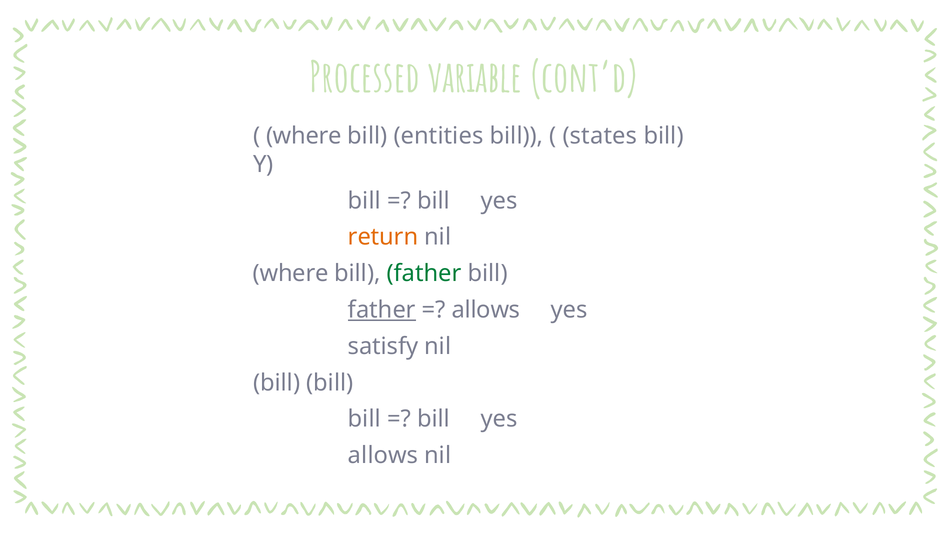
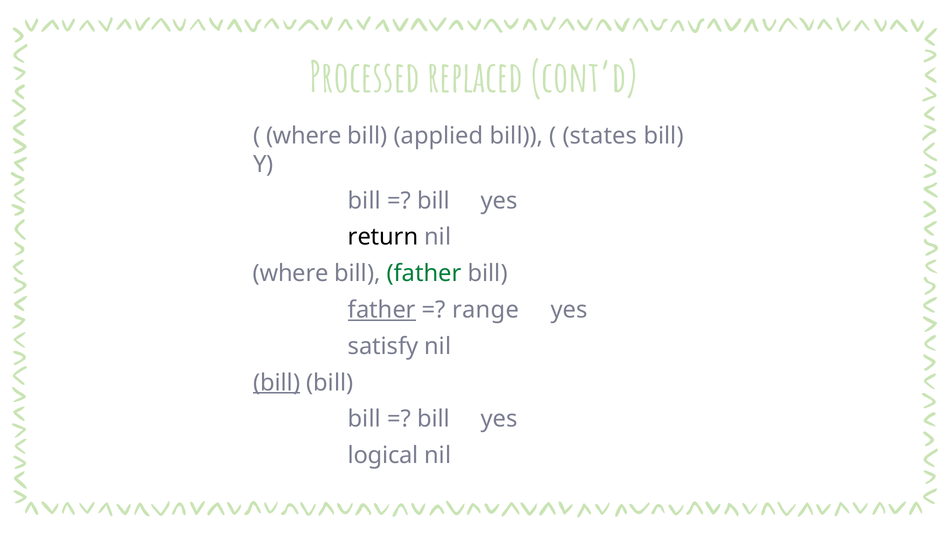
variable: variable -> replaced
entities: entities -> applied
return colour: orange -> black
allows at (486, 310): allows -> range
bill at (277, 383) underline: none -> present
allows at (383, 455): allows -> logical
